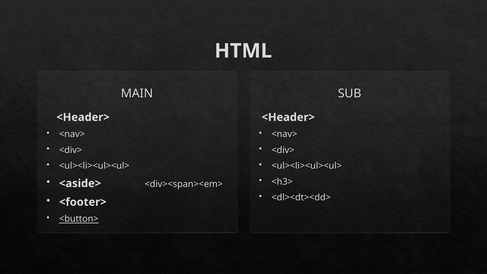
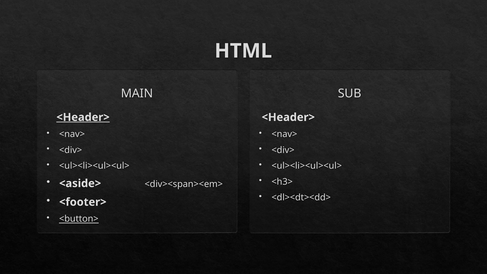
<Header> at (83, 117) underline: none -> present
